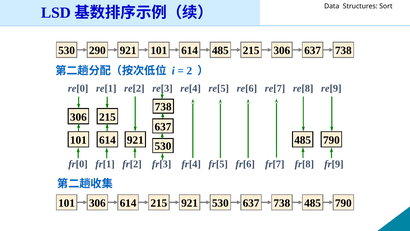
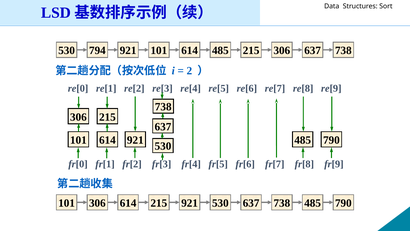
290: 290 -> 794
